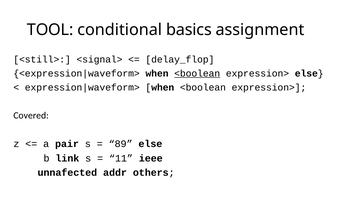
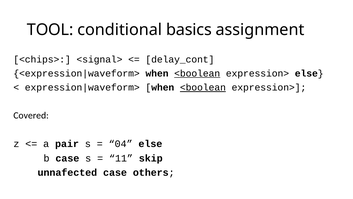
<still>: <still> -> <chips>
delay_flop: delay_flop -> delay_cont
<boolean at (203, 87) underline: none -> present
89: 89 -> 04
b link: link -> case
ieee: ieee -> skip
unnafected addr: addr -> case
